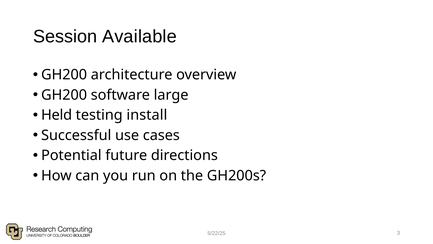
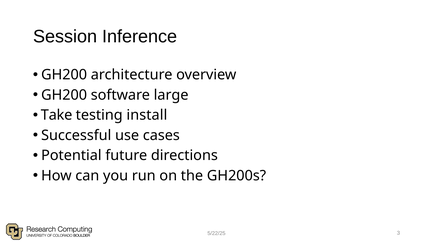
Available: Available -> Inference
Held: Held -> Take
